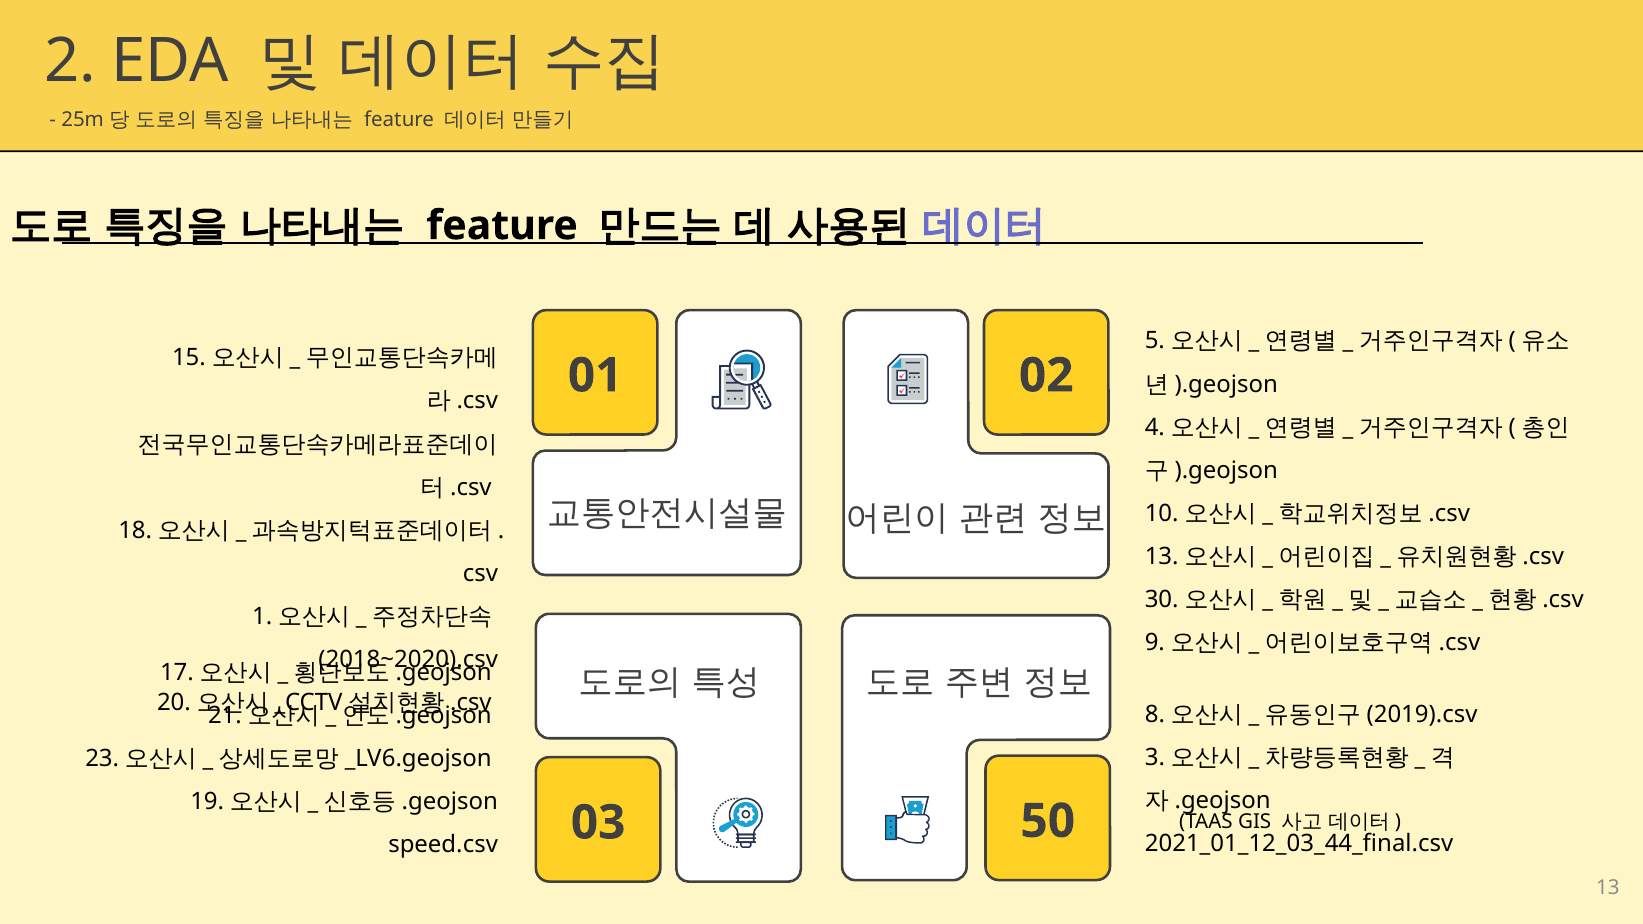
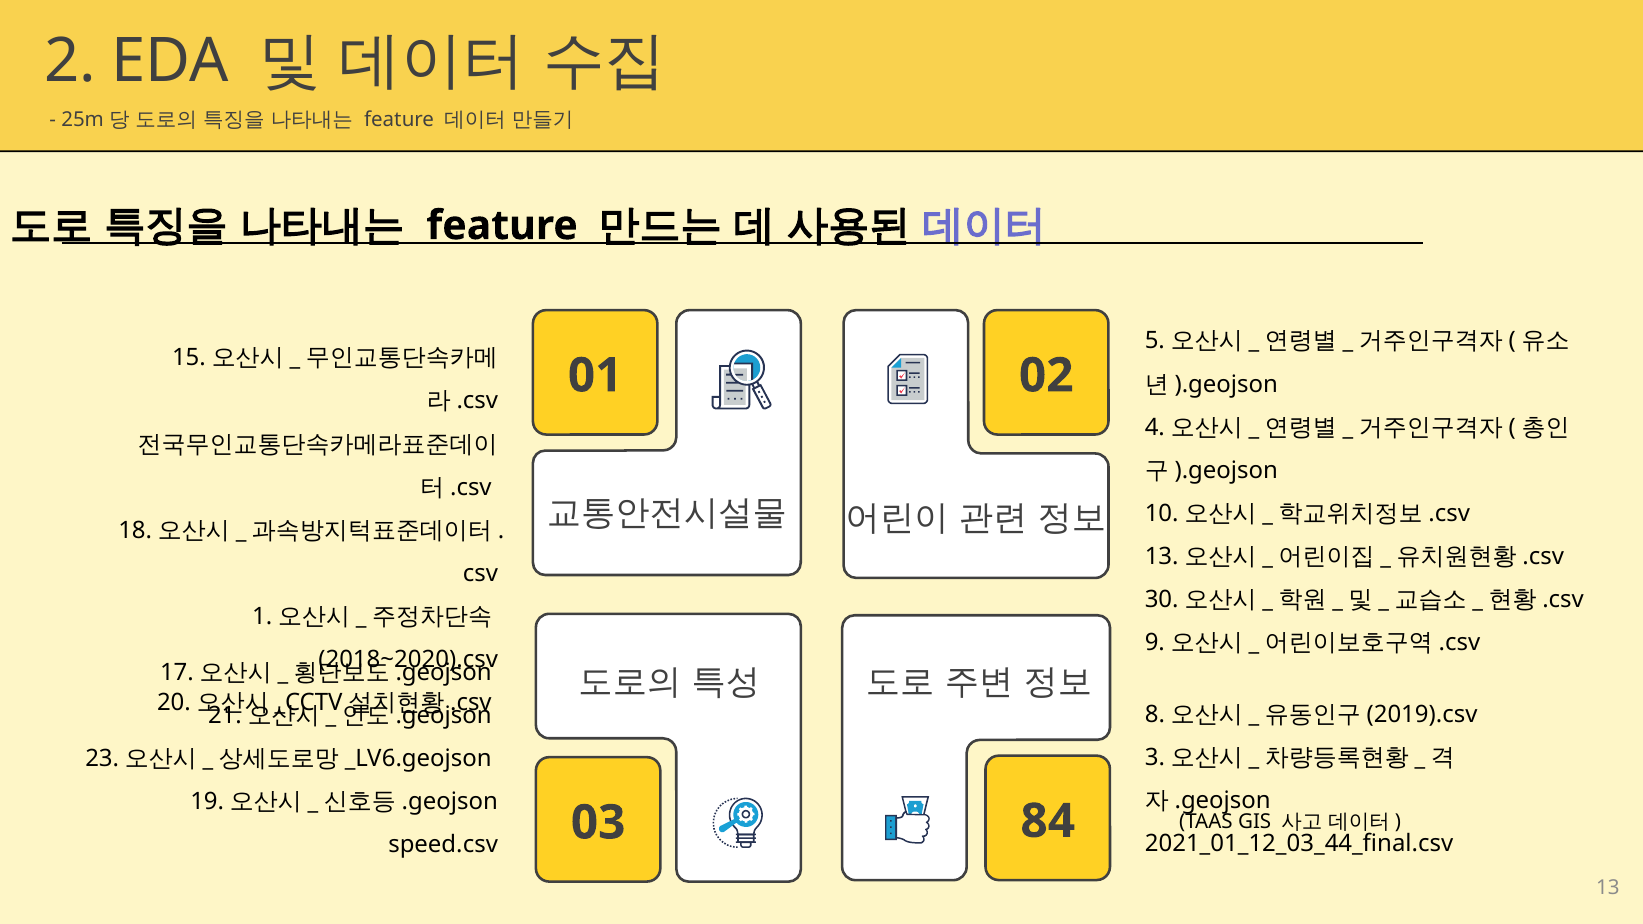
50: 50 -> 84
